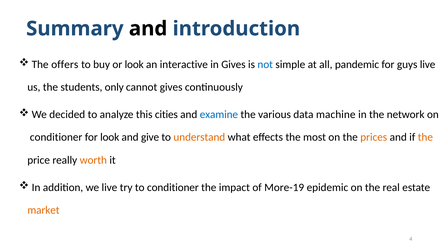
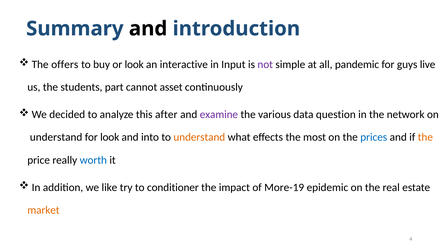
in Gives: Gives -> Input
not colour: blue -> purple
only: only -> part
cannot gives: gives -> asset
cities: cities -> after
examine colour: blue -> purple
machine: machine -> question
conditioner at (56, 137): conditioner -> understand
give: give -> into
prices colour: orange -> blue
worth colour: orange -> blue
we live: live -> like
